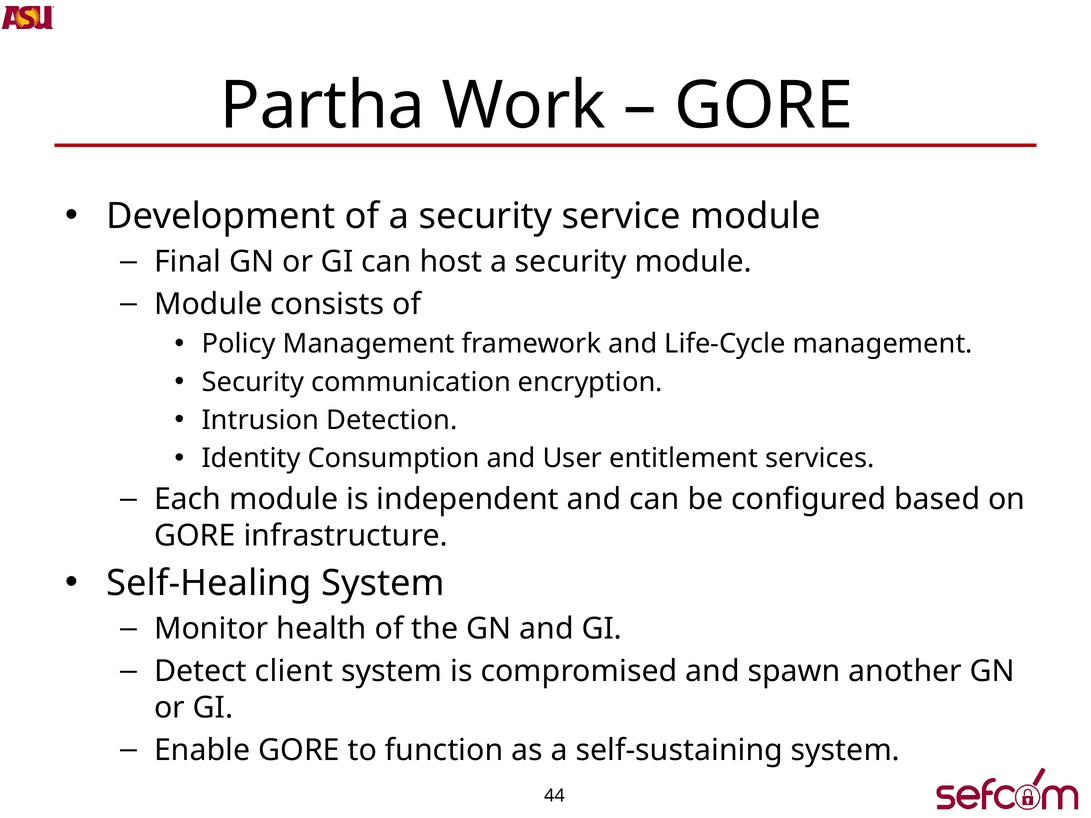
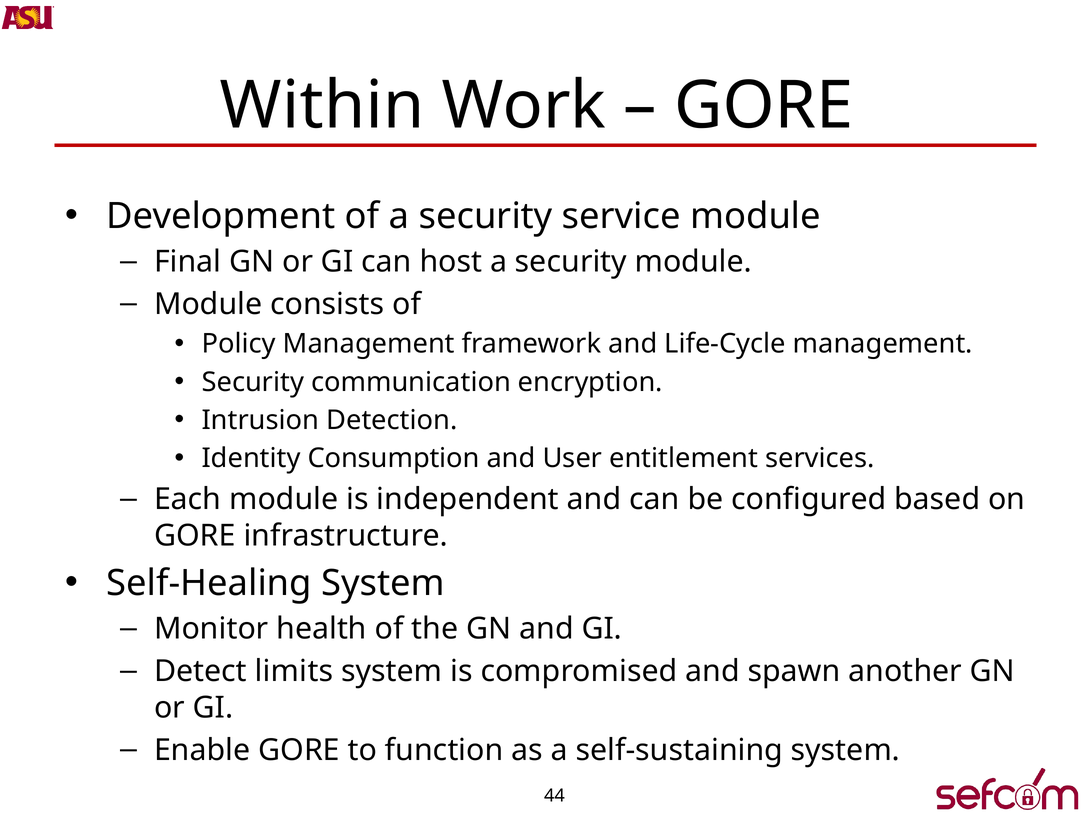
Partha: Partha -> Within
client: client -> limits
